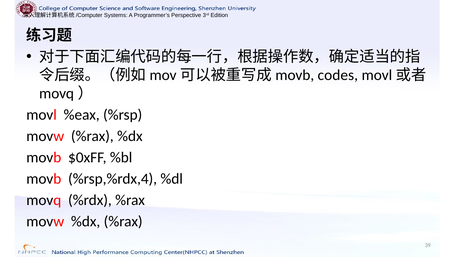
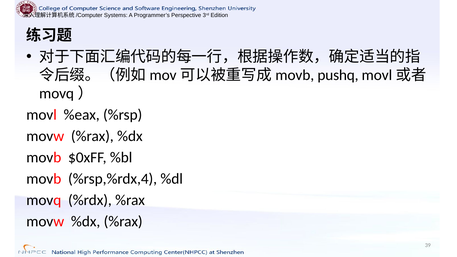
codes: codes -> pushq
